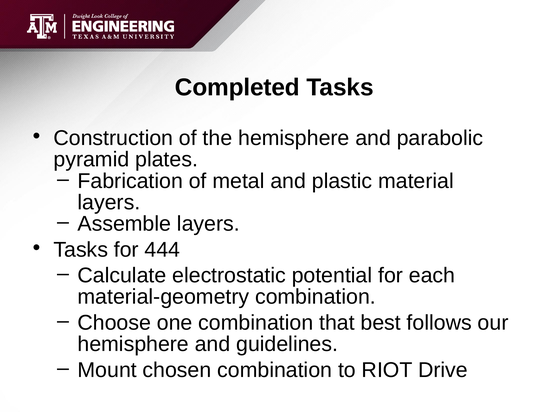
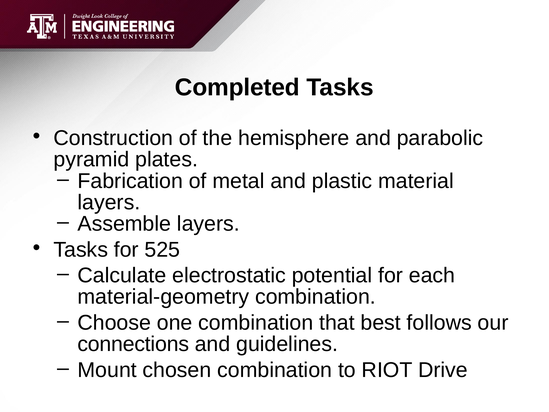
444: 444 -> 525
hemisphere at (133, 344): hemisphere -> connections
